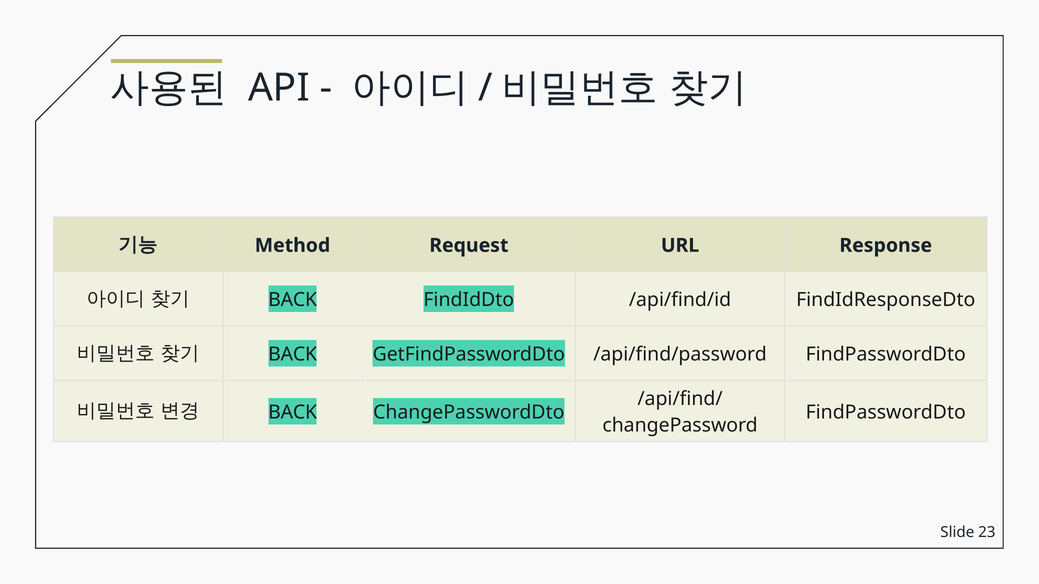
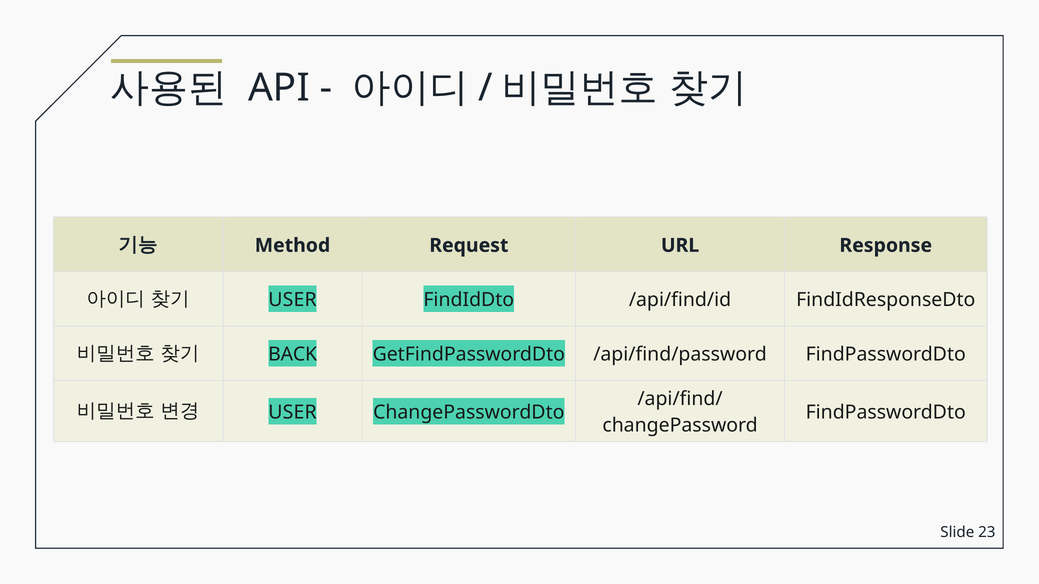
BACK at (293, 300): BACK -> USER
BACK at (293, 412): BACK -> USER
